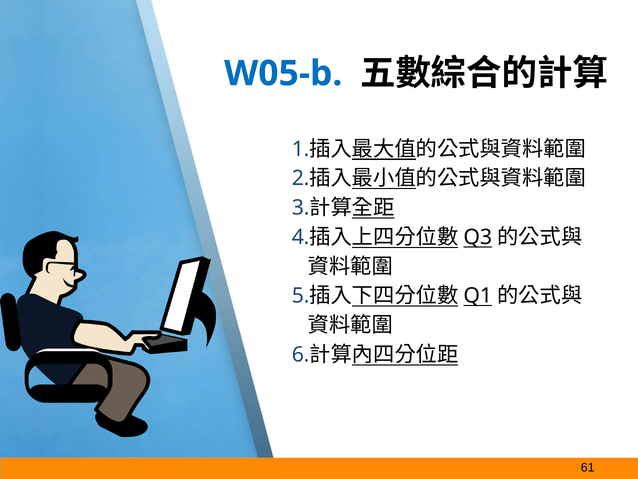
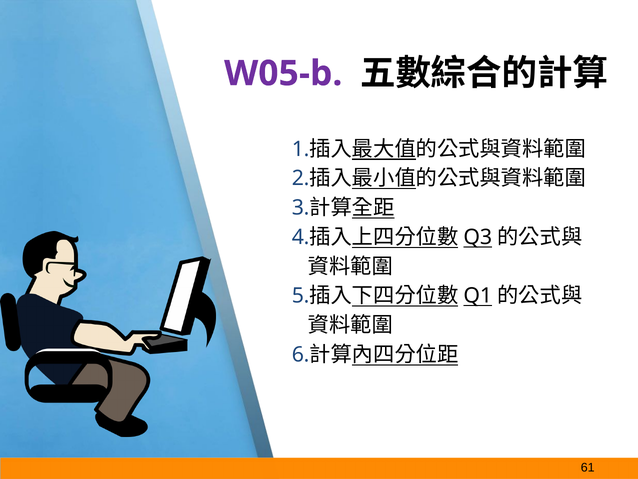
W05-b colour: blue -> purple
